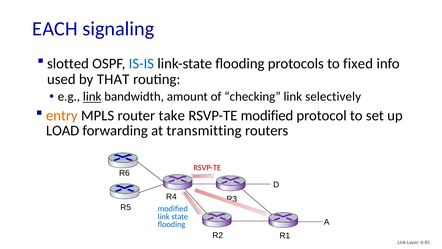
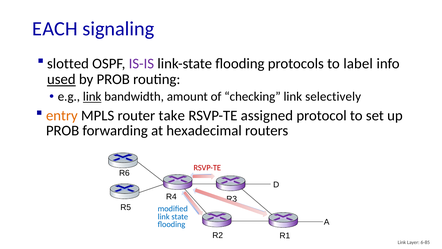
IS-IS colour: blue -> purple
fixed: fixed -> label
used underline: none -> present
by THAT: THAT -> PROB
RSVP-TE modified: modified -> assigned
LOAD at (63, 130): LOAD -> PROB
transmitting: transmitting -> hexadecimal
